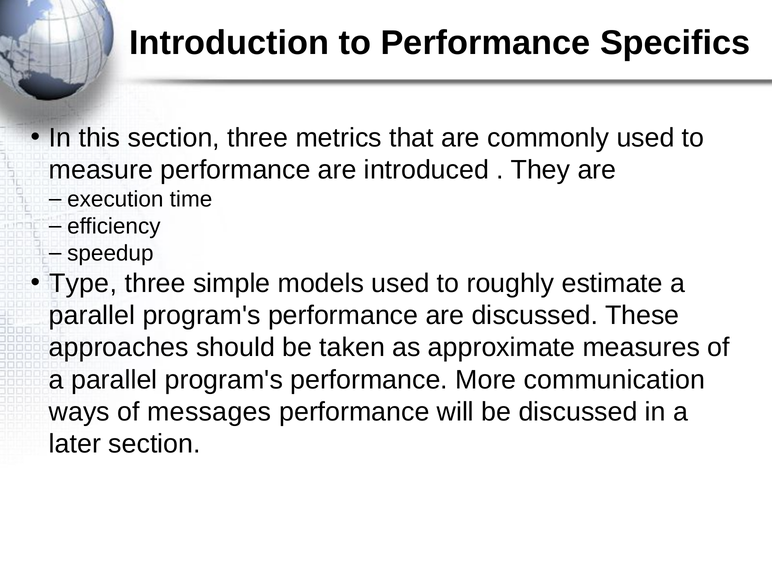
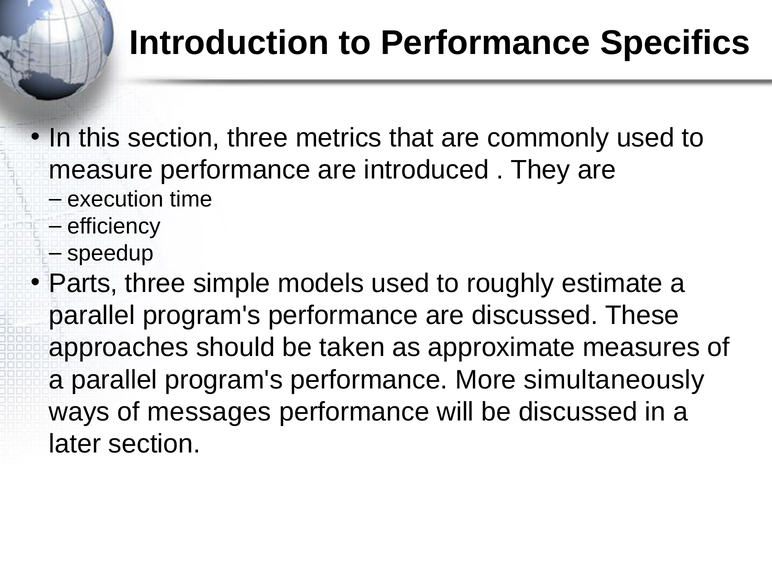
Type: Type -> Parts
communication: communication -> simultaneously
